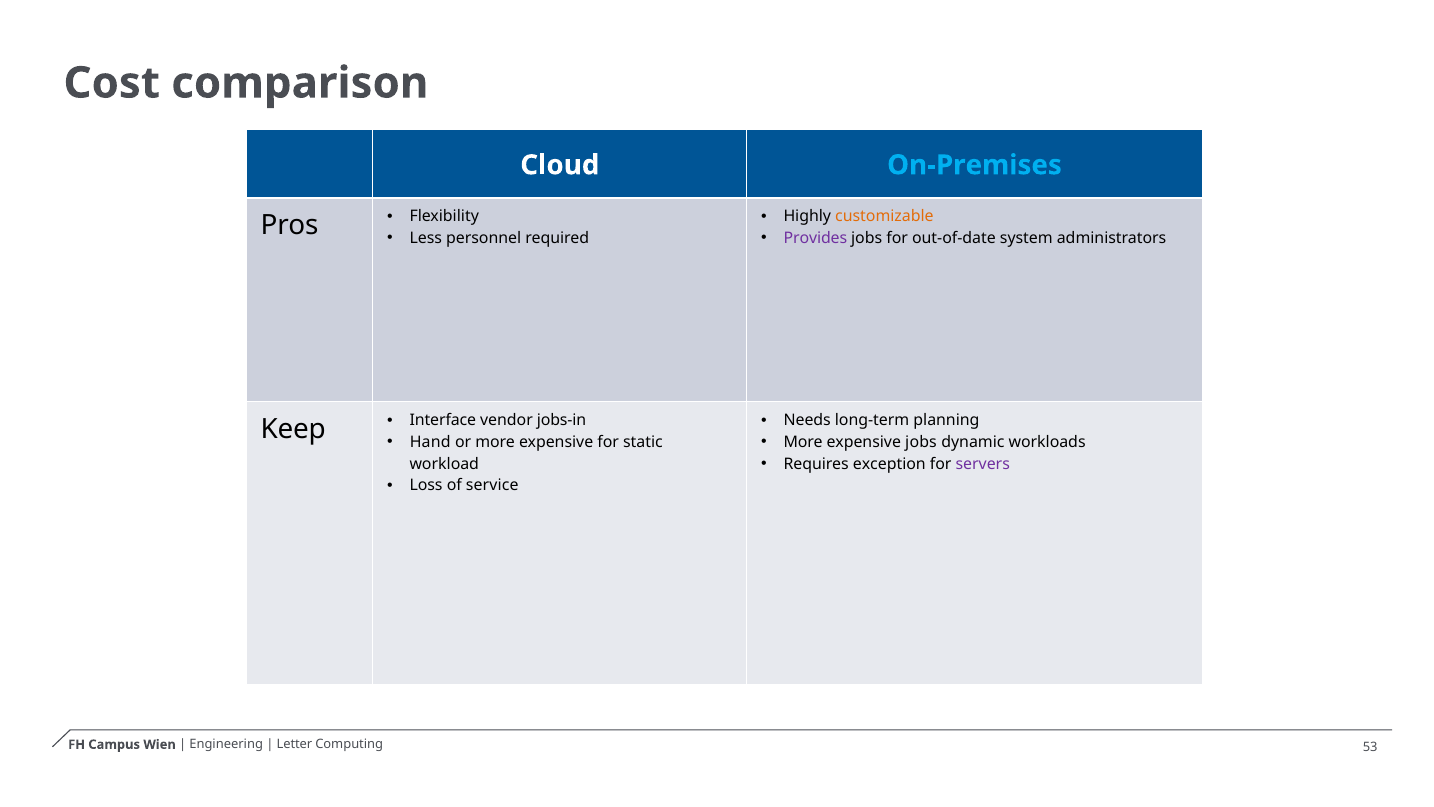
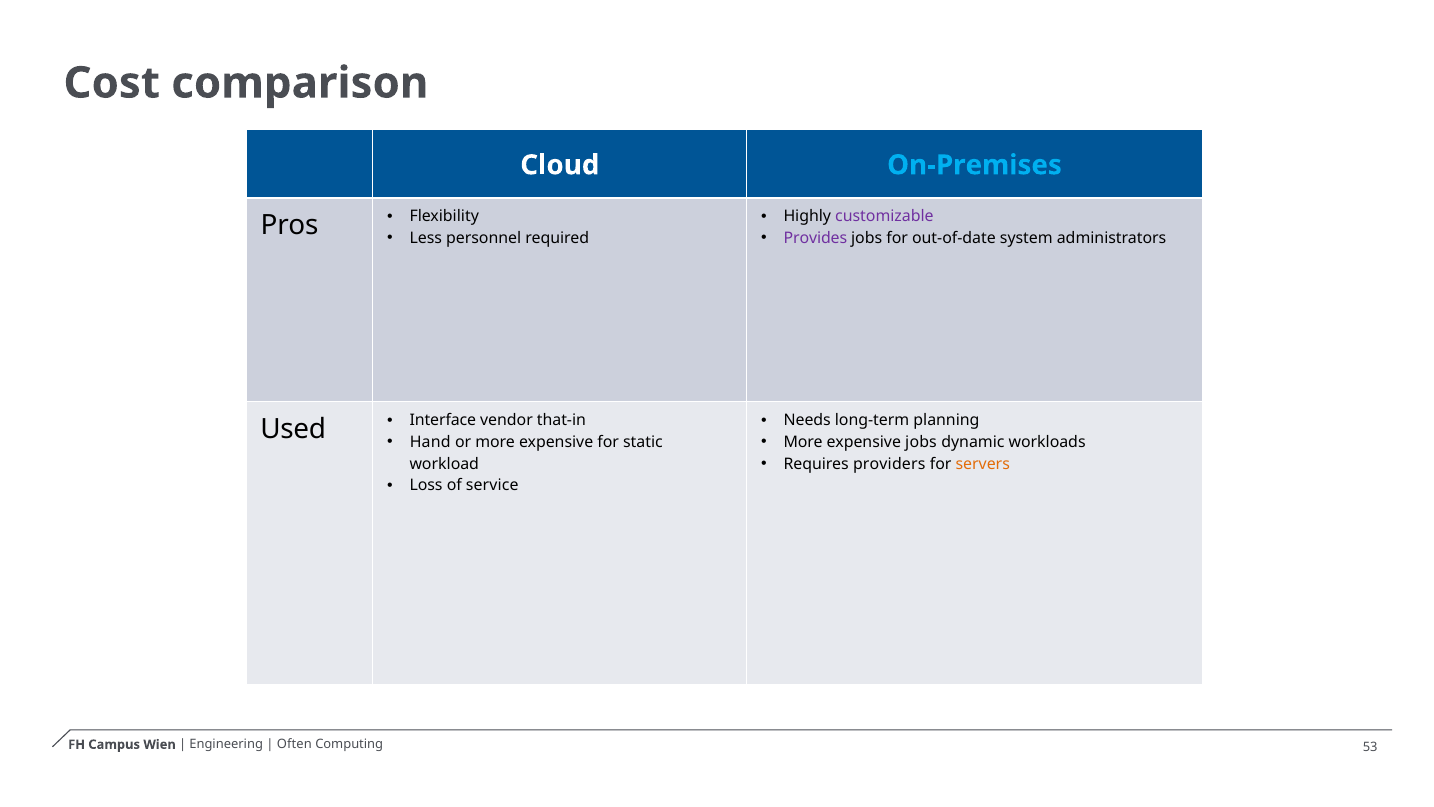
customizable colour: orange -> purple
jobs-in: jobs-in -> that-in
Keep: Keep -> Used
exception: exception -> providers
servers colour: purple -> orange
Letter: Letter -> Often
